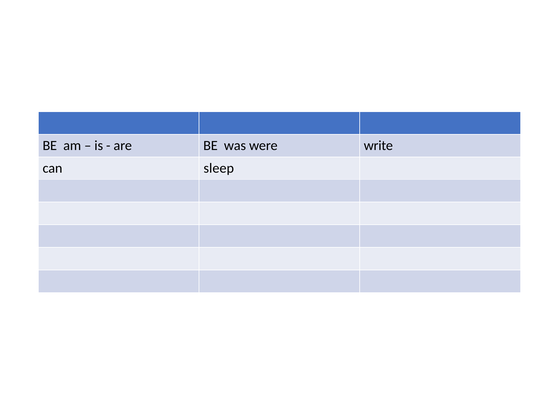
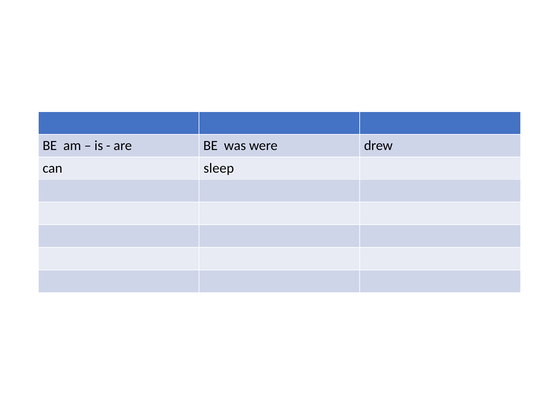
write: write -> drew
